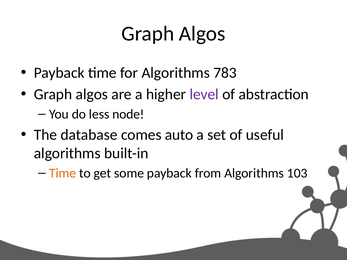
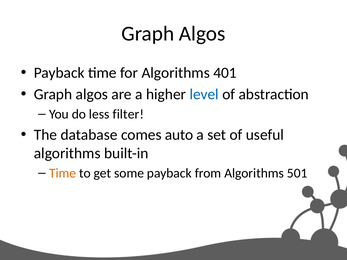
783: 783 -> 401
level colour: purple -> blue
node: node -> filter
103: 103 -> 501
